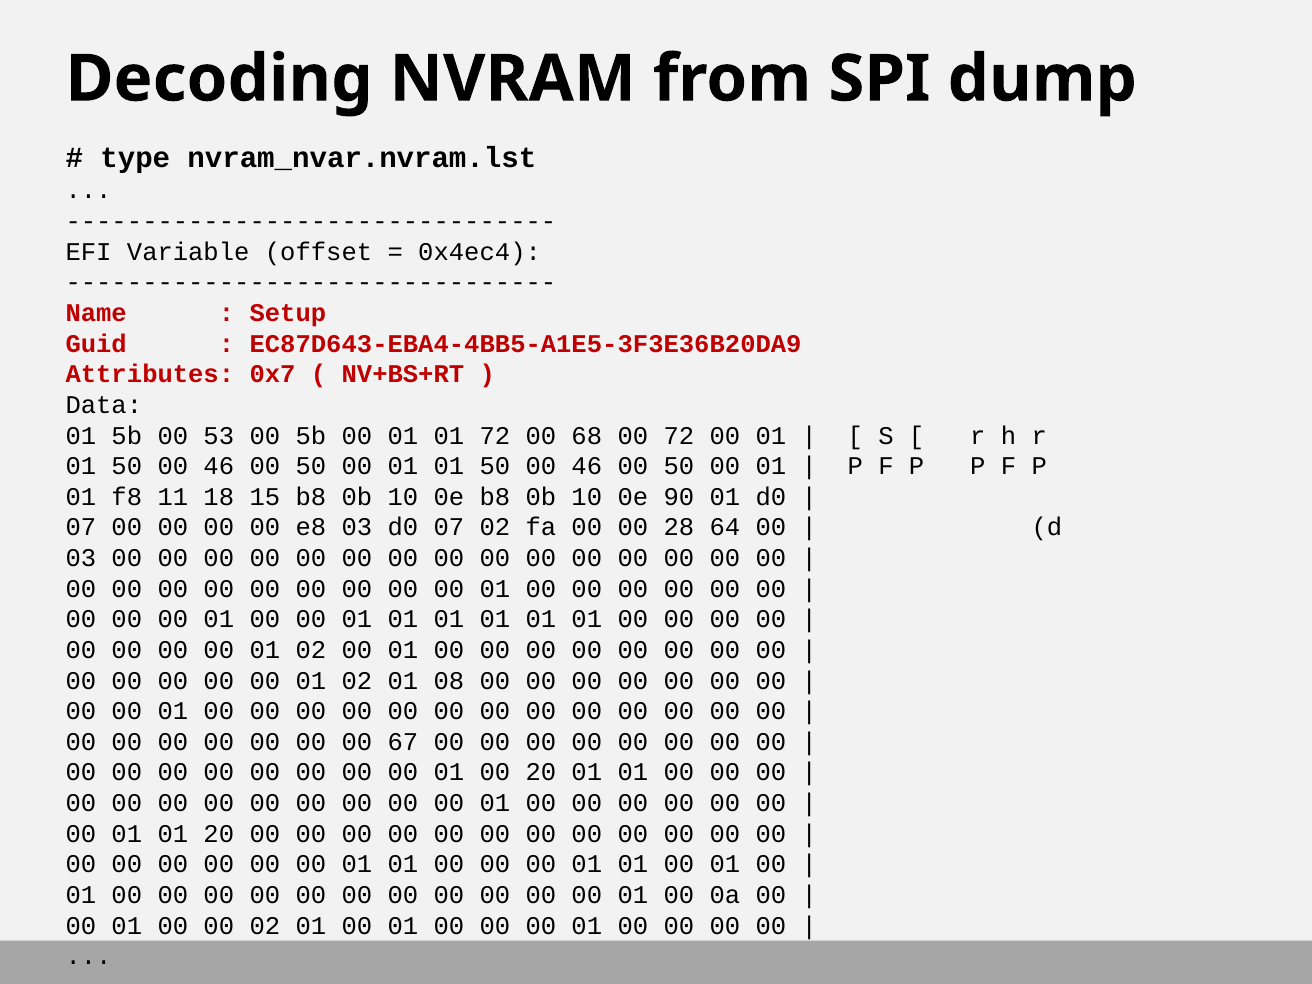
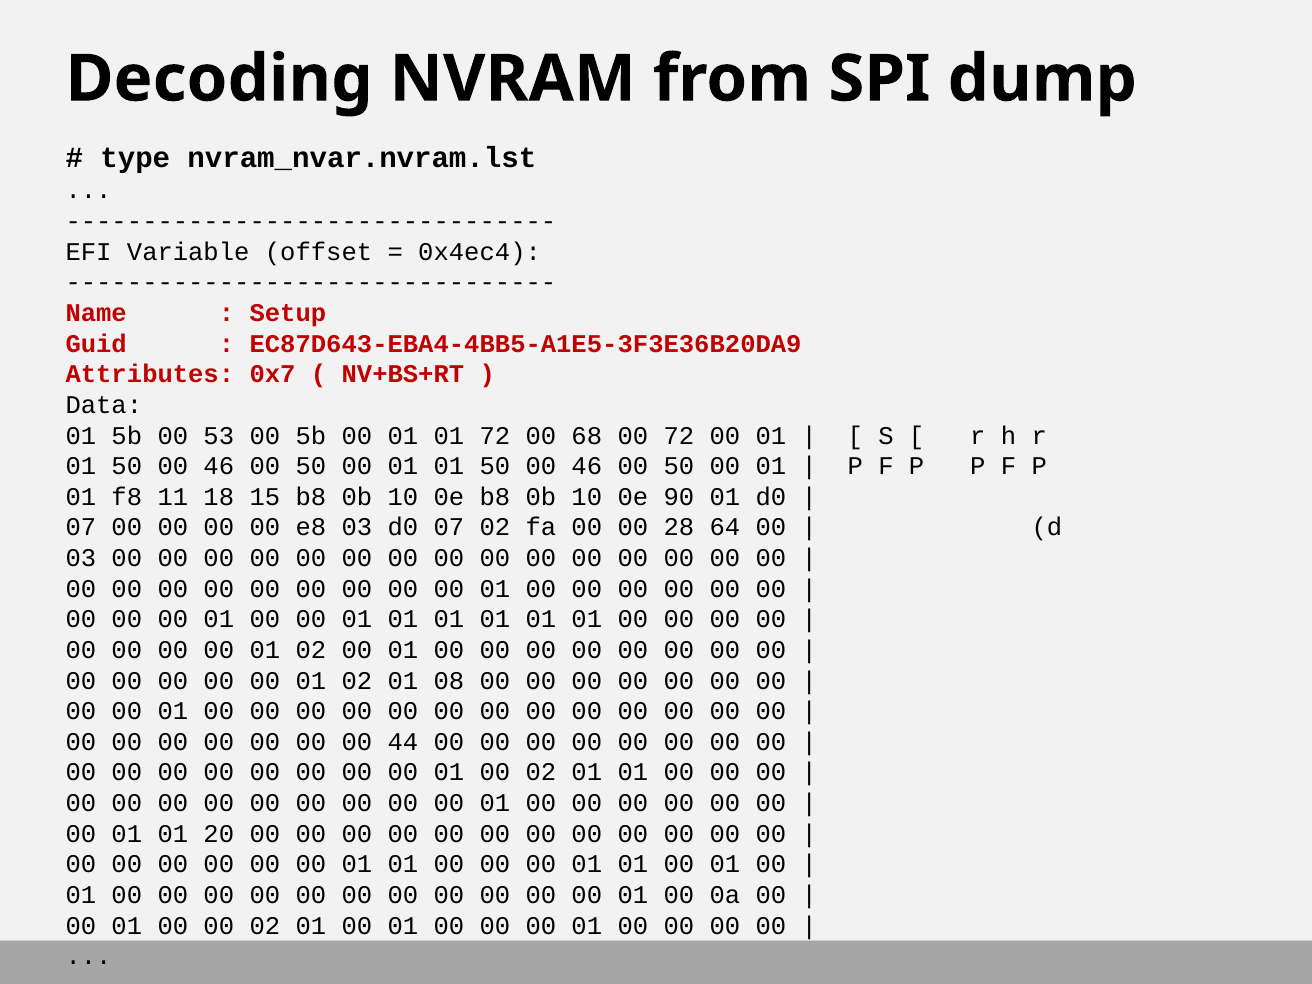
67: 67 -> 44
01 00 20: 20 -> 02
